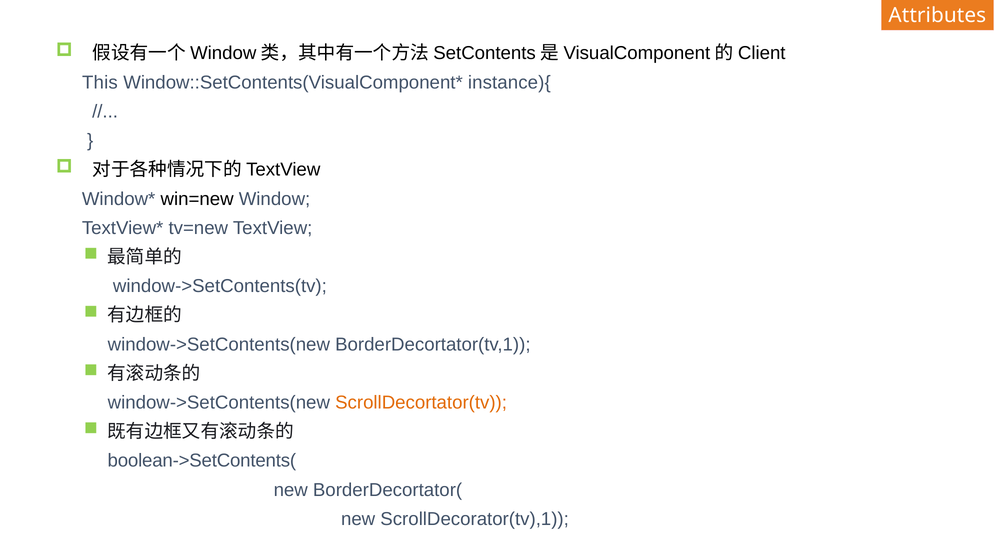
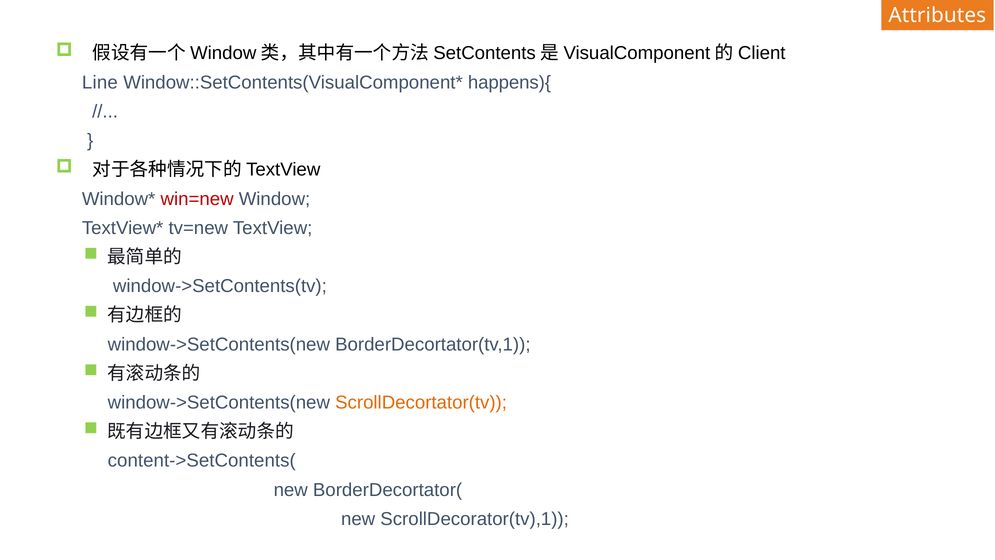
This: This -> Line
instance){: instance){ -> happens){
win=new colour: black -> red
boolean->SetContents(: boolean->SetContents( -> content->SetContents(
